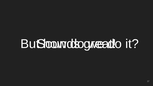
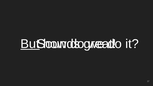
But underline: none -> present
